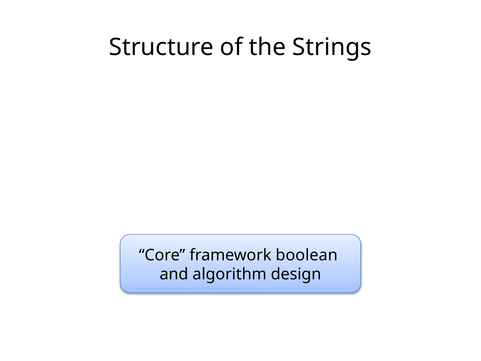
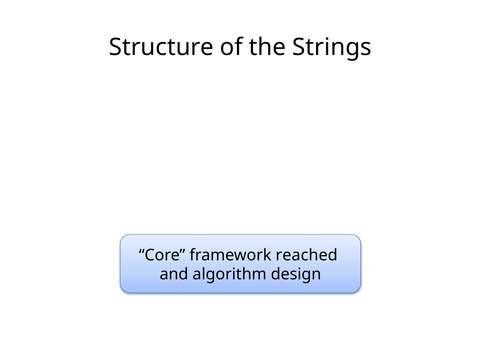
boolean: boolean -> reached
